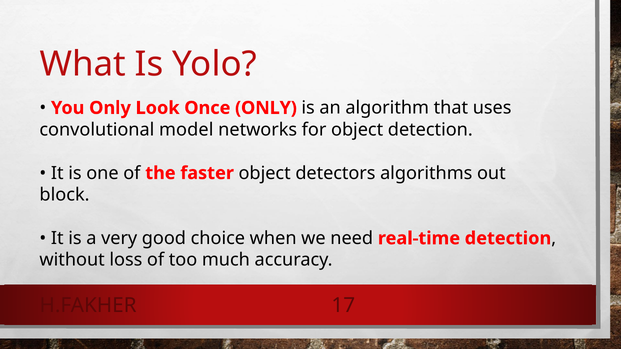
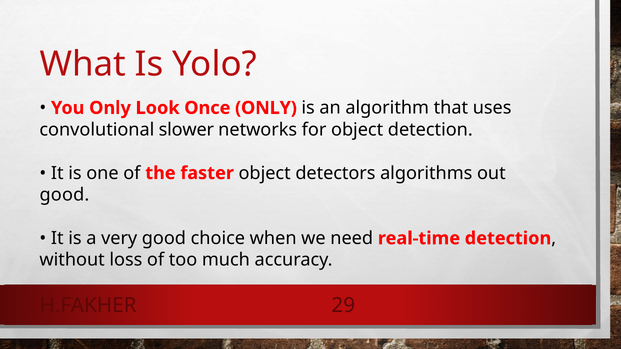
model: model -> slower
block at (65, 195): block -> good
17: 17 -> 29
